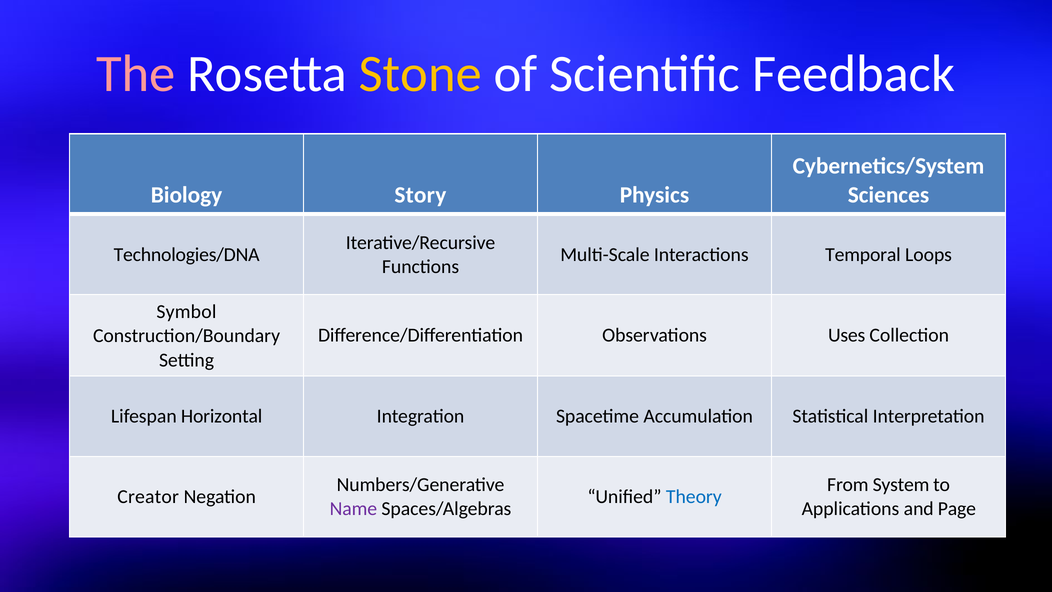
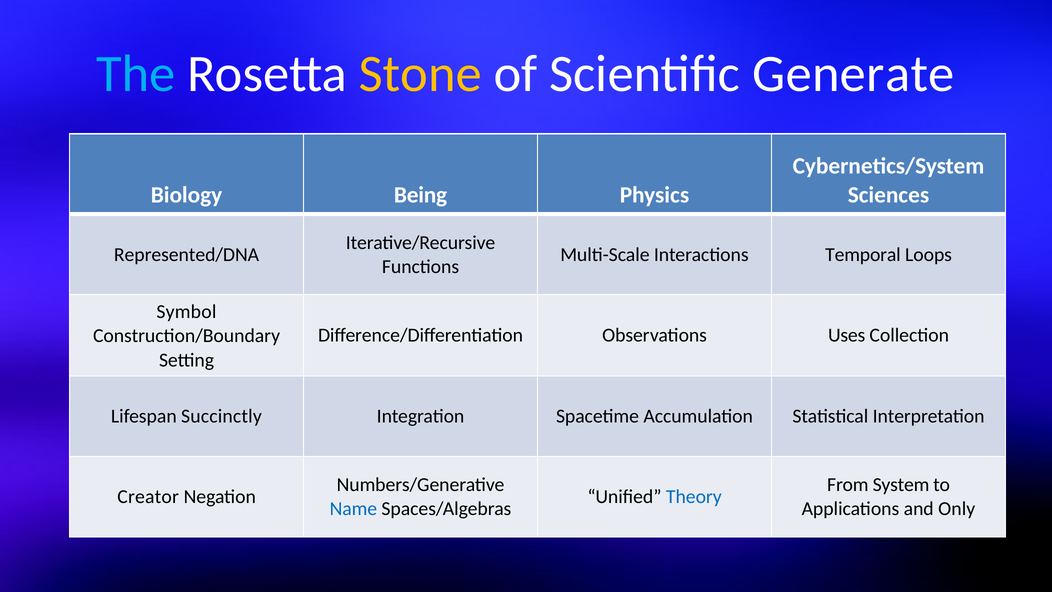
The colour: pink -> light blue
Feedback: Feedback -> Generate
Story: Story -> Being
Technologies/DNA: Technologies/DNA -> Represented/DNA
Horizontal: Horizontal -> Succinctly
Name colour: purple -> blue
Page: Page -> Only
